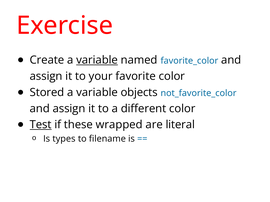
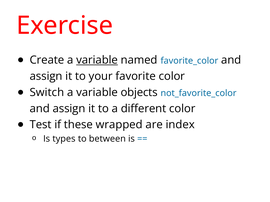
Stored: Stored -> Switch
Test underline: present -> none
literal: literal -> index
filename: filename -> between
